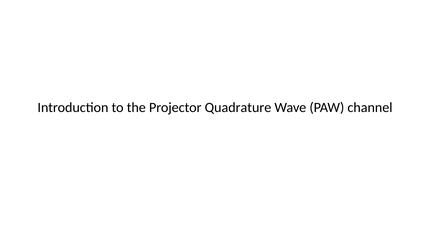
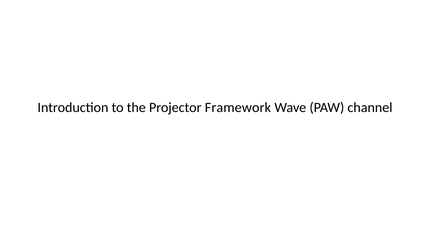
Quadrature: Quadrature -> Framework
